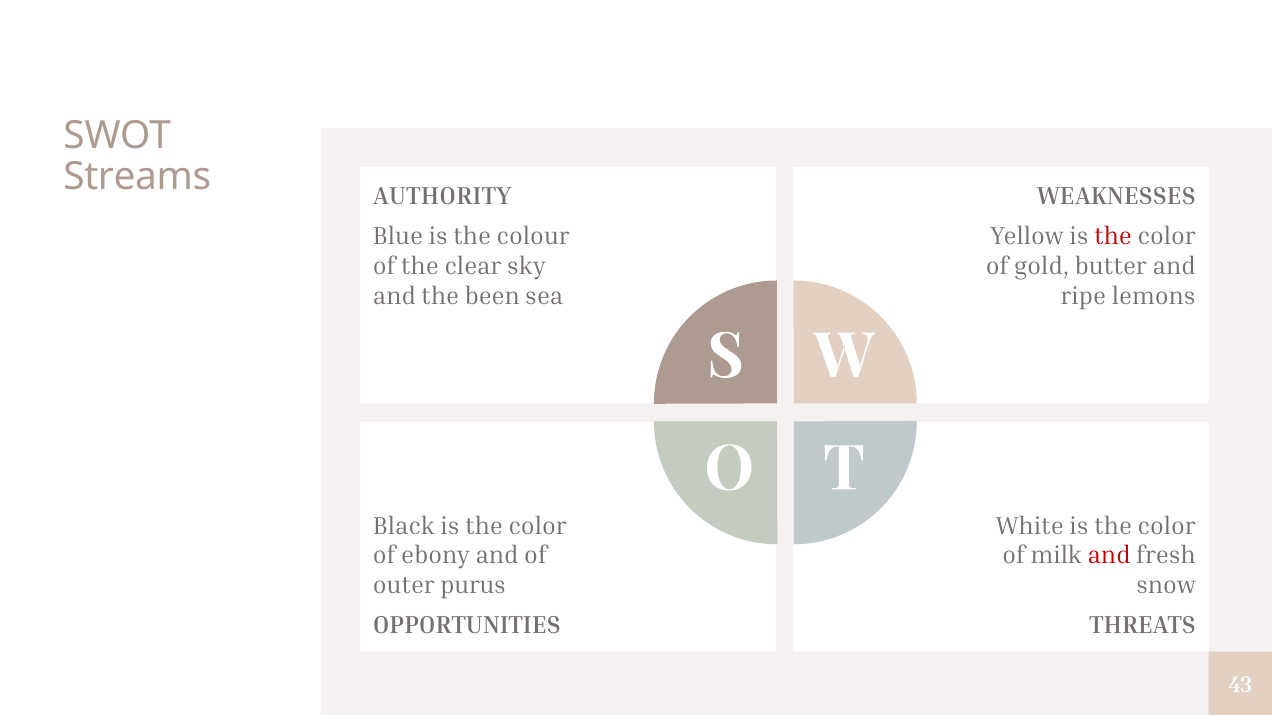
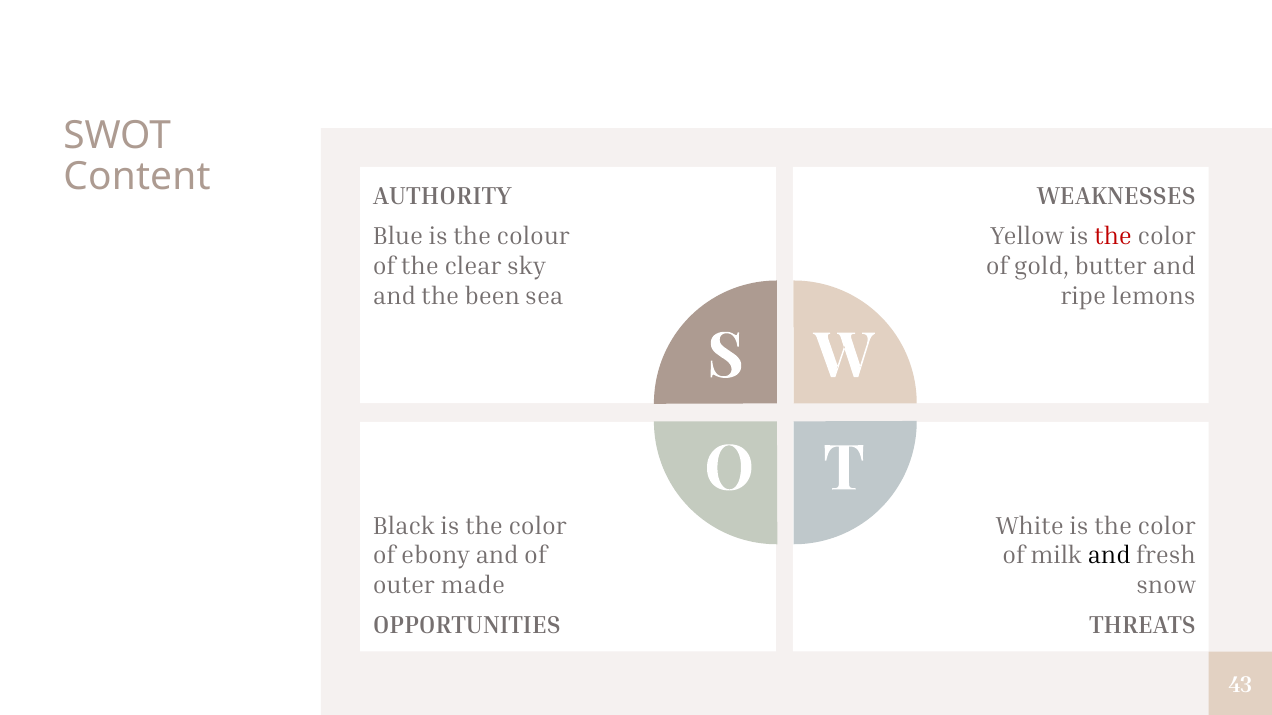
Streams: Streams -> Content
and at (1109, 556) colour: red -> black
purus: purus -> made
